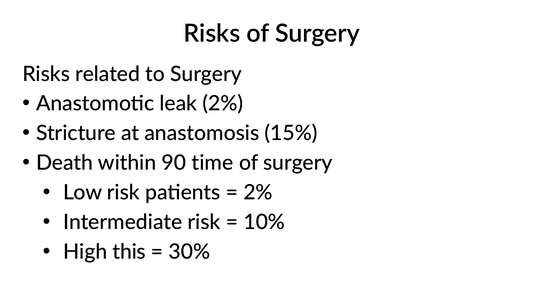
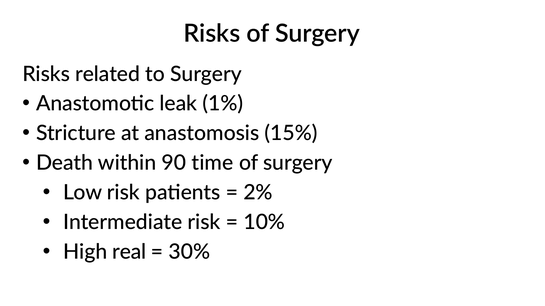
leak 2%: 2% -> 1%
this: this -> real
